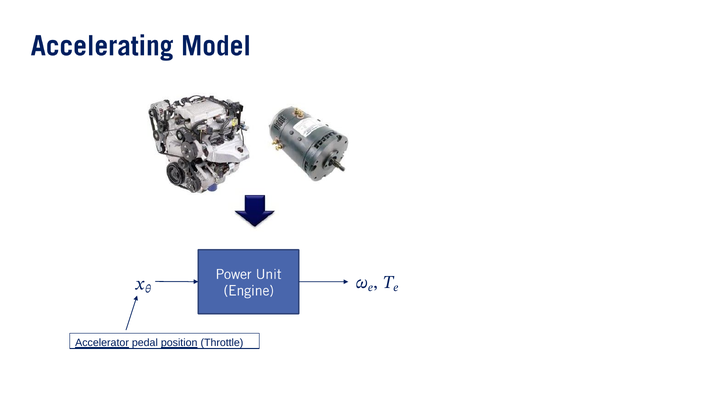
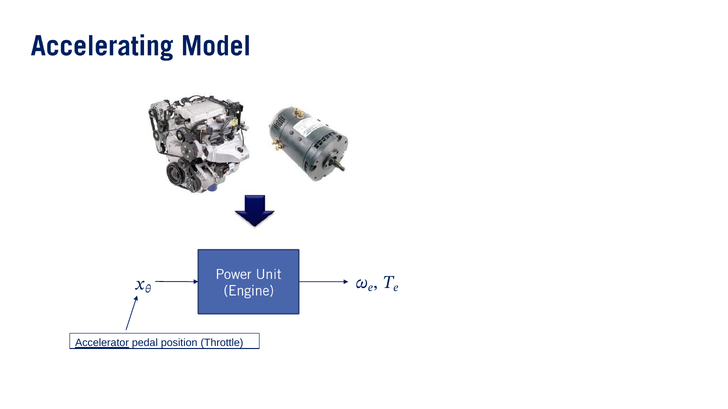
position underline: present -> none
